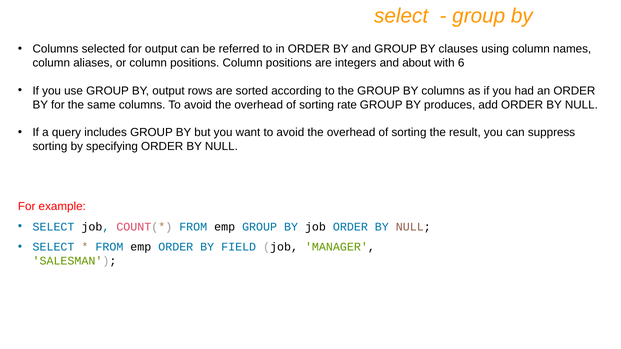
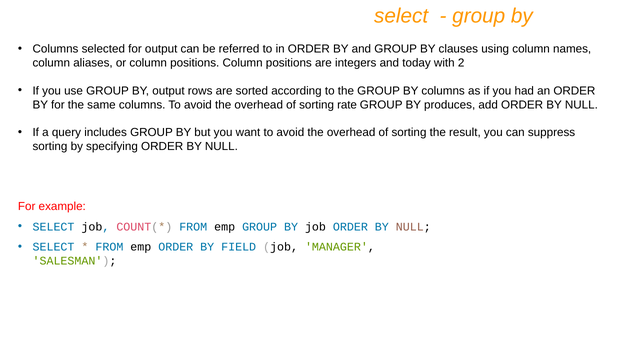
about: about -> today
6: 6 -> 2
